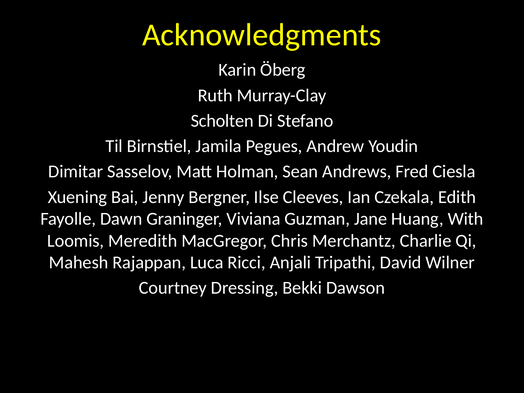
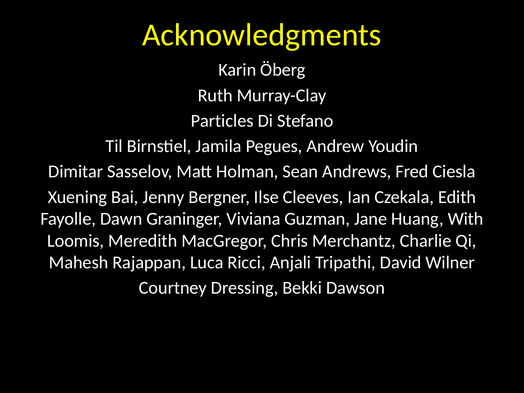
Scholten: Scholten -> Particles
